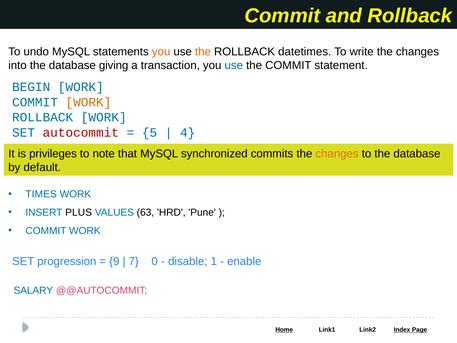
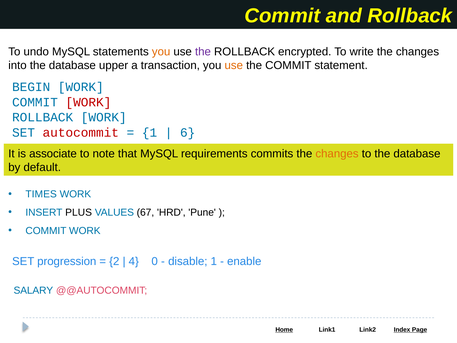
the at (203, 52) colour: orange -> purple
datetimes: datetimes -> encrypted
giving: giving -> upper
use at (234, 65) colour: blue -> orange
WORK at (88, 102) colour: orange -> red
5 at (150, 133): 5 -> 1
4: 4 -> 6
privileges: privileges -> associate
synchronized: synchronized -> requirements
63: 63 -> 67
9: 9 -> 2
7: 7 -> 4
